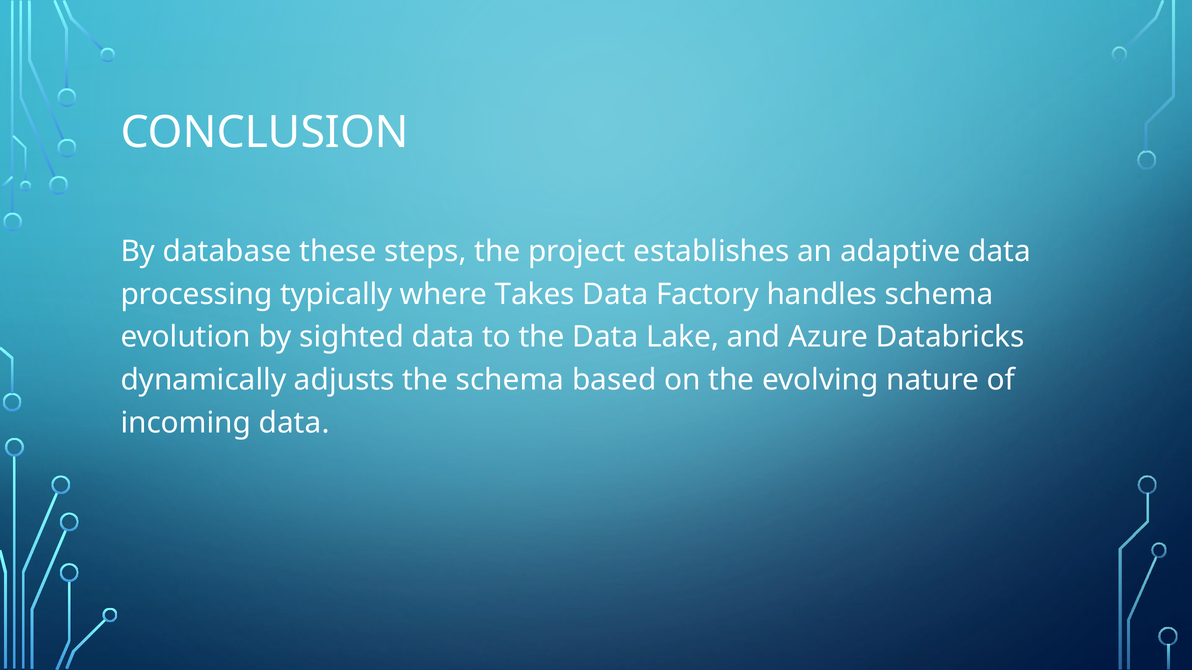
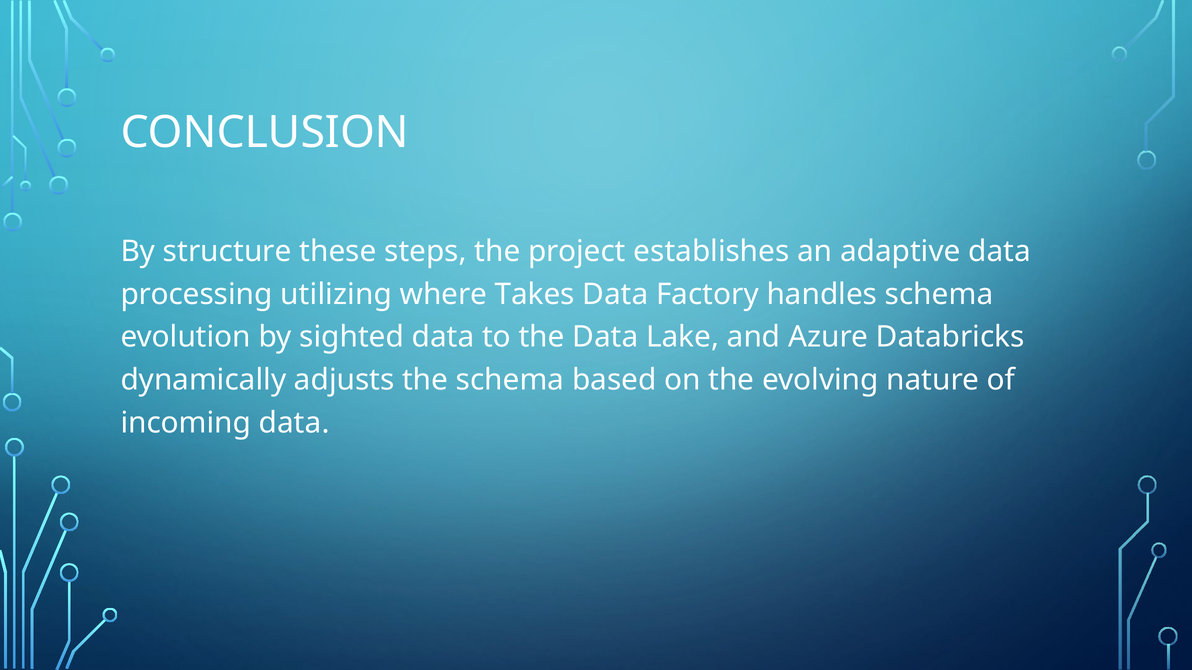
database: database -> structure
typically: typically -> utilizing
